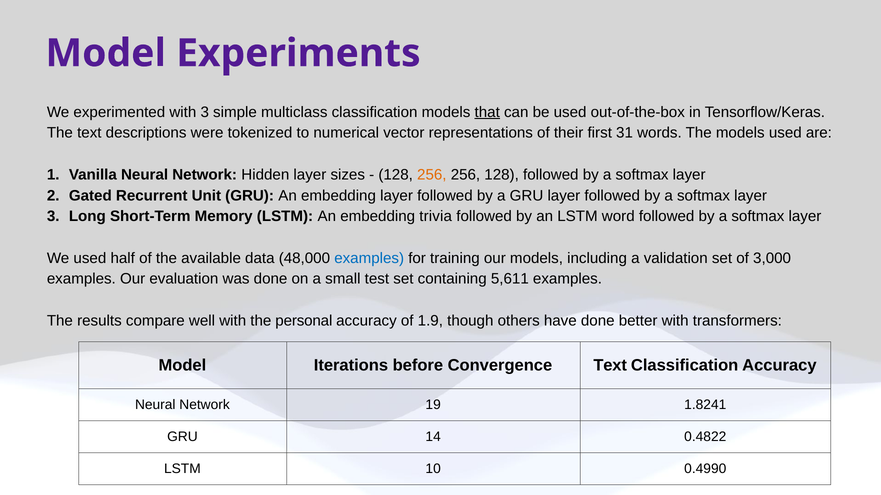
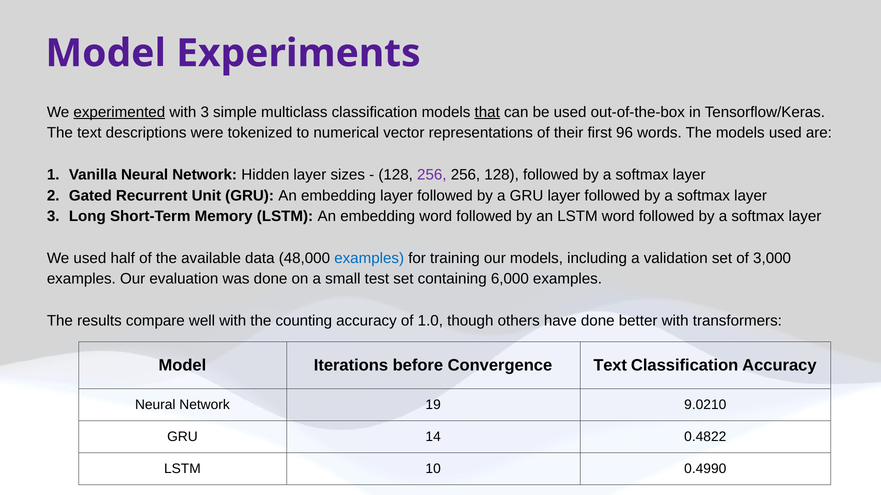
experimented underline: none -> present
31: 31 -> 96
256 at (432, 175) colour: orange -> purple
embedding trivia: trivia -> word
5,611: 5,611 -> 6,000
personal: personal -> counting
1.9: 1.9 -> 1.0
1.8241: 1.8241 -> 9.0210
